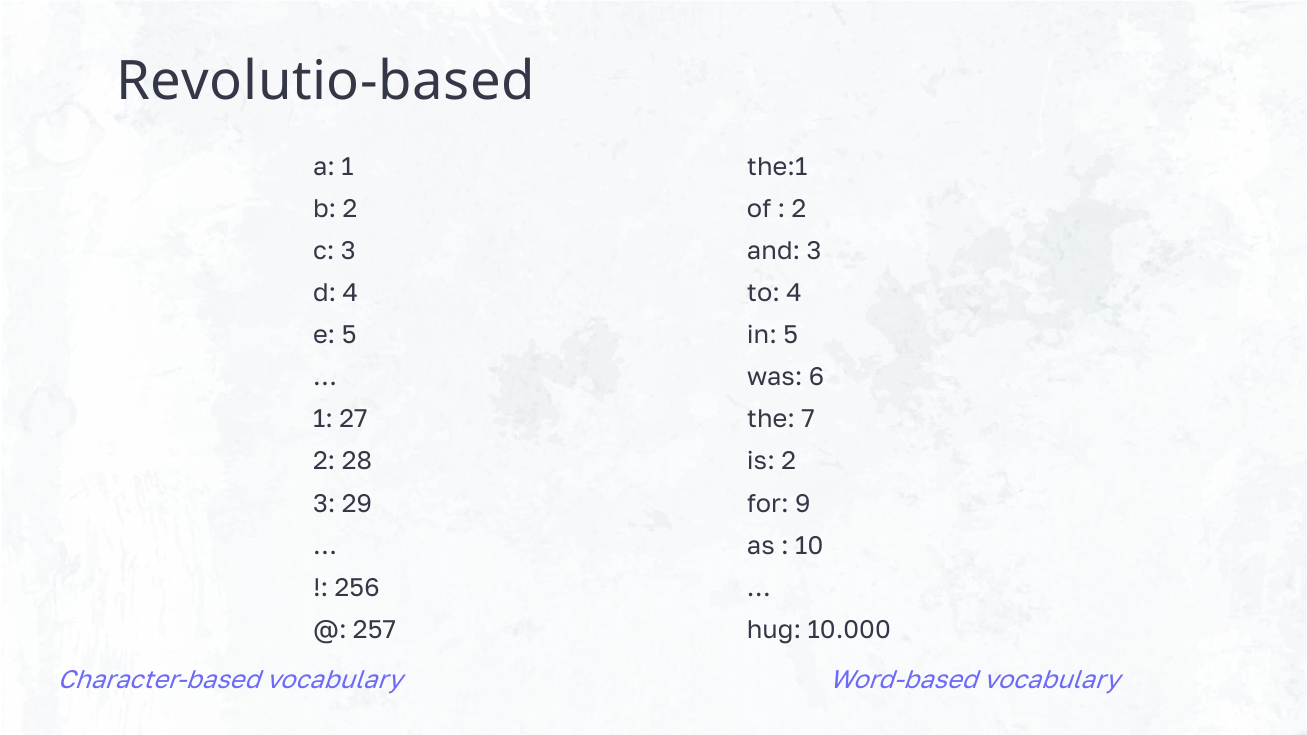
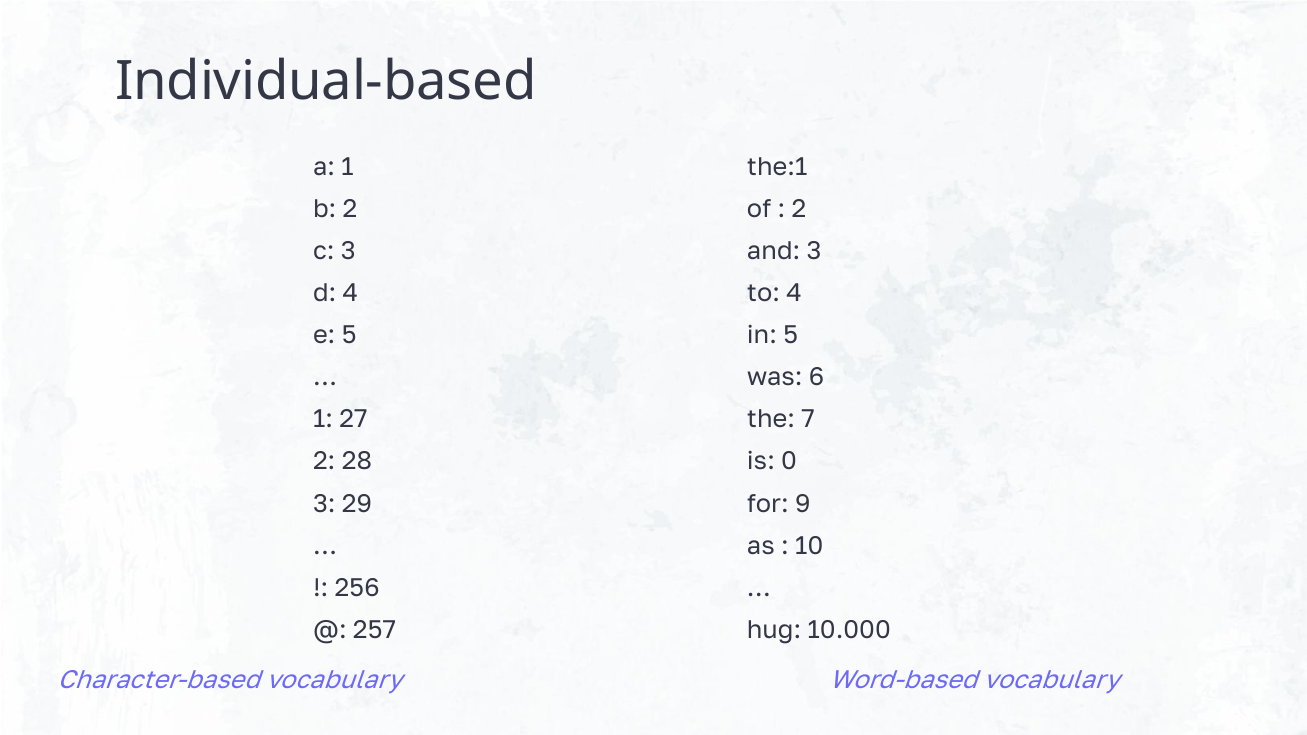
Revolutio-based: Revolutio-based -> Individual-based
is 2: 2 -> 0
